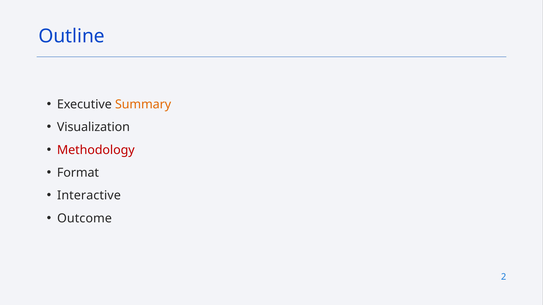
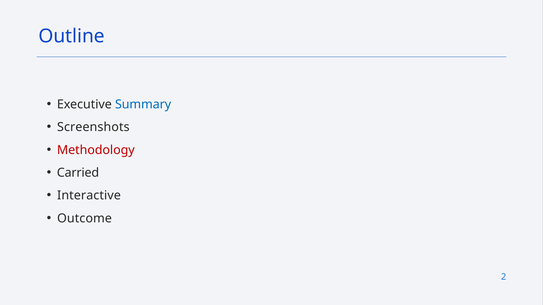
Summary colour: orange -> blue
Visualization: Visualization -> Screenshots
Format: Format -> Carried
